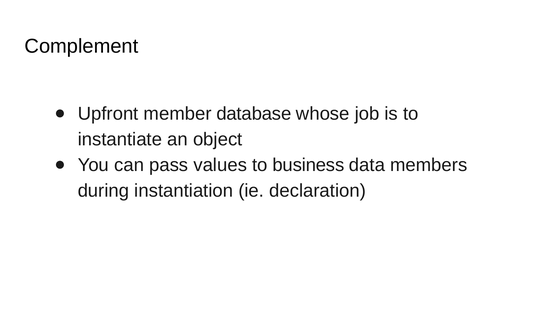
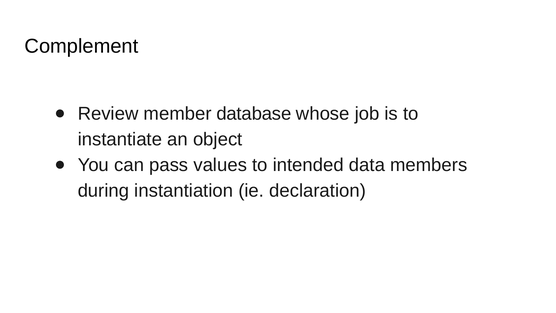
Upfront: Upfront -> Review
business: business -> intended
